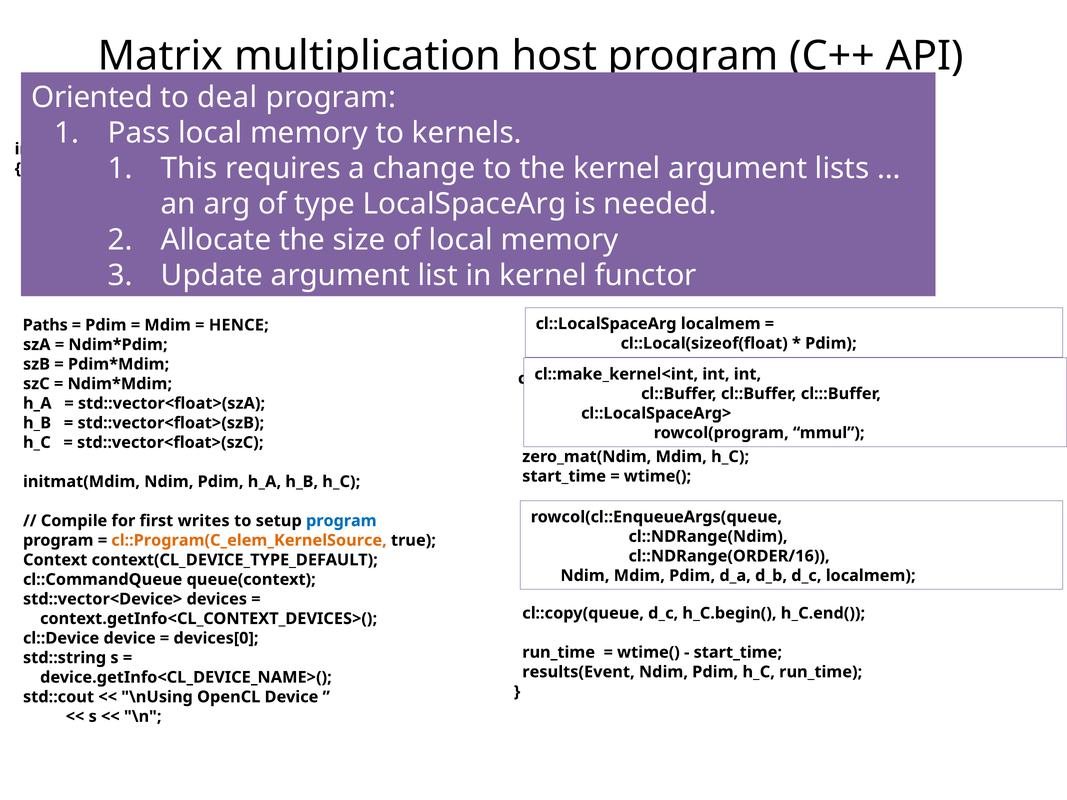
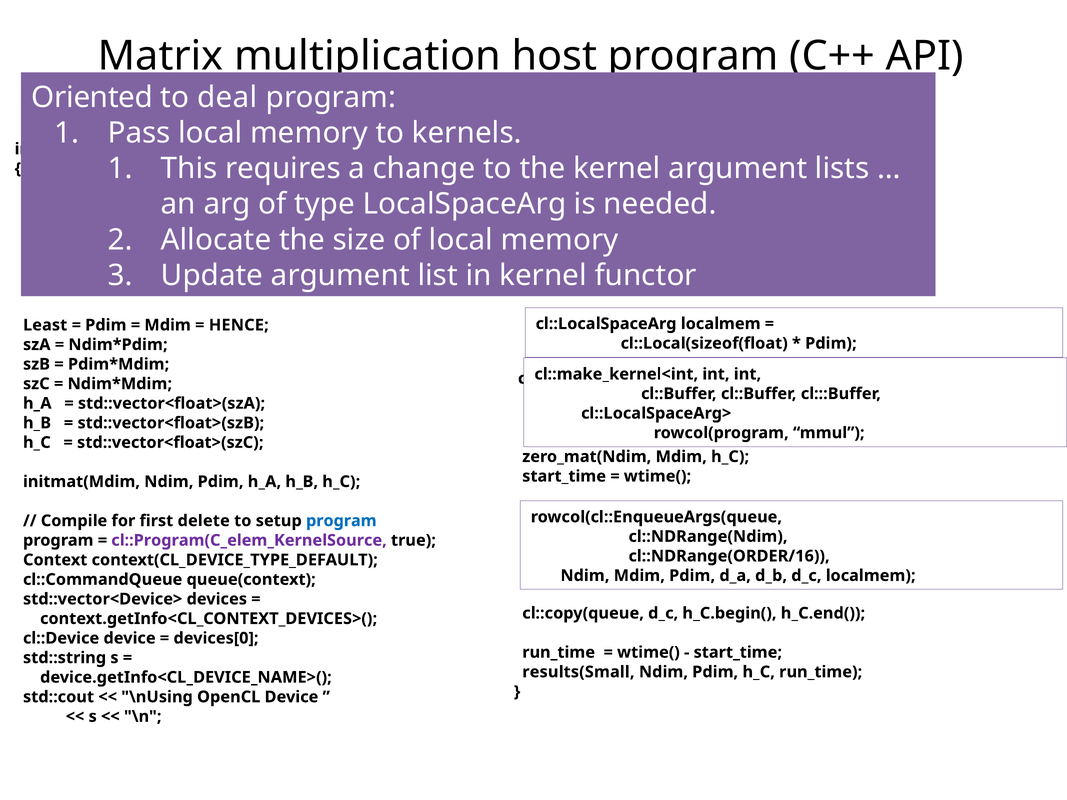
Paths: Paths -> Least
writes: writes -> delete
cl::Program(C_elem_KernelSource colour: orange -> purple
results(Event: results(Event -> results(Small
